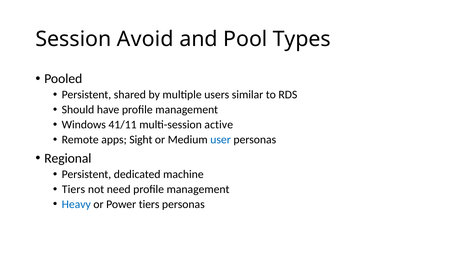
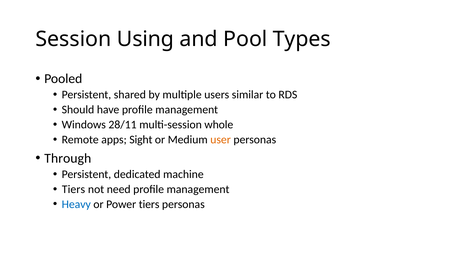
Avoid: Avoid -> Using
41/11: 41/11 -> 28/11
active: active -> whole
user colour: blue -> orange
Regional: Regional -> Through
